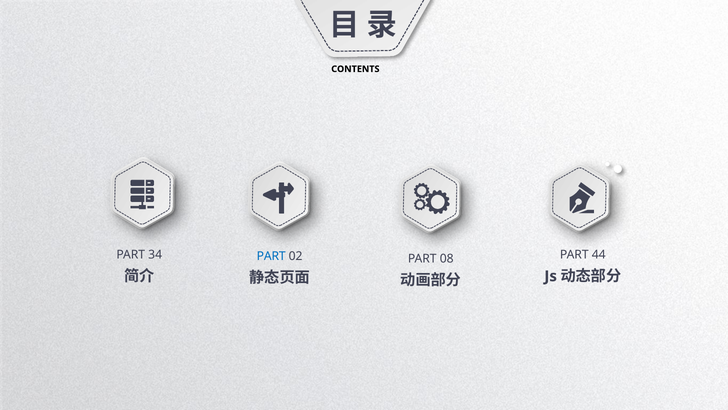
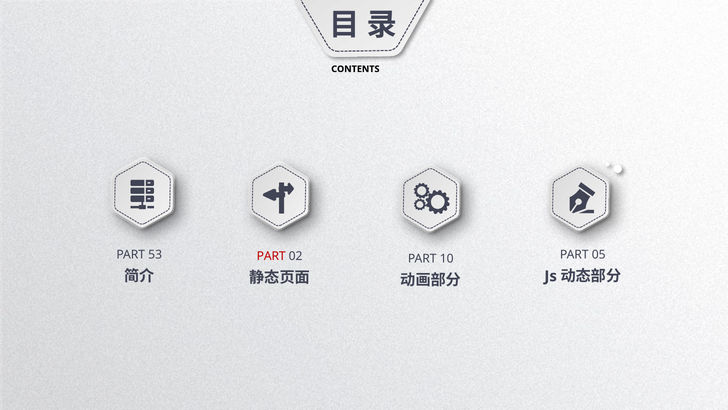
34: 34 -> 53
44: 44 -> 05
PART at (271, 256) colour: blue -> red
08: 08 -> 10
